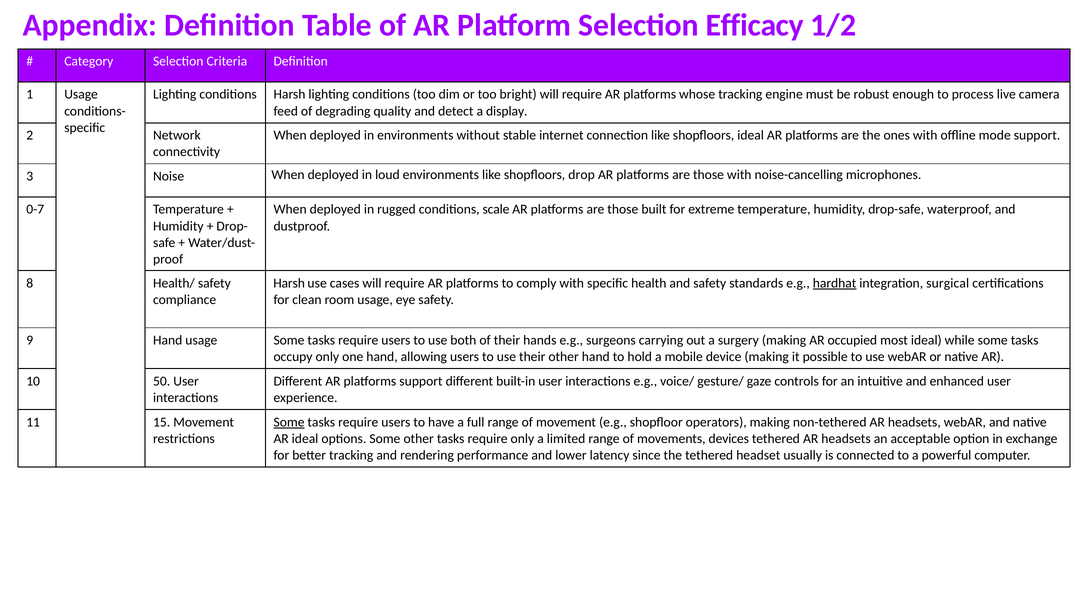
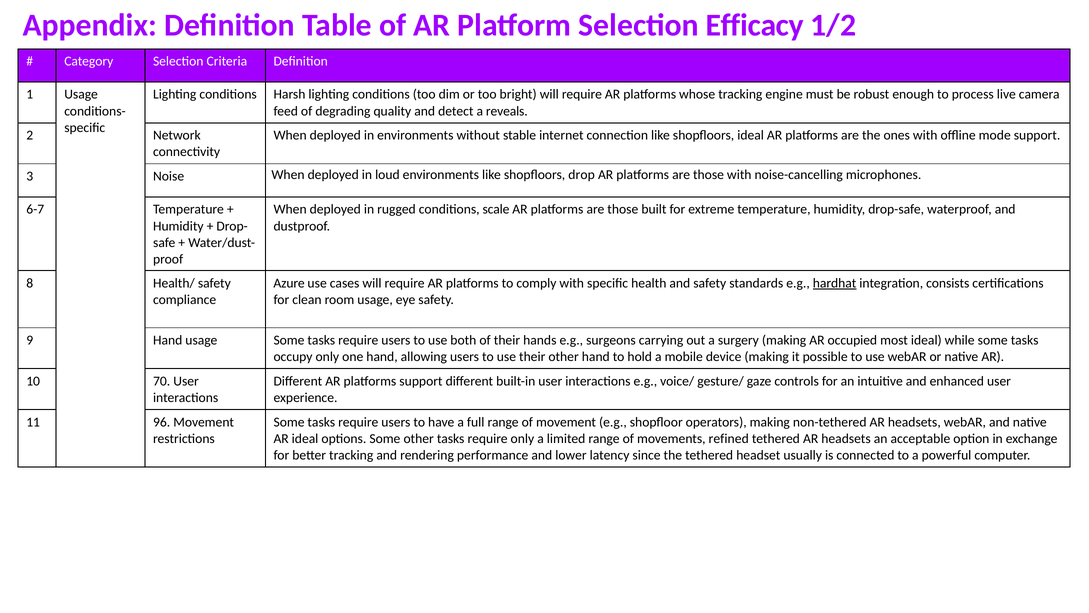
display: display -> reveals
0-7: 0-7 -> 6-7
Harsh at (289, 283): Harsh -> Azure
surgical: surgical -> consists
50: 50 -> 70
15: 15 -> 96
Some at (289, 422) underline: present -> none
devices: devices -> refined
